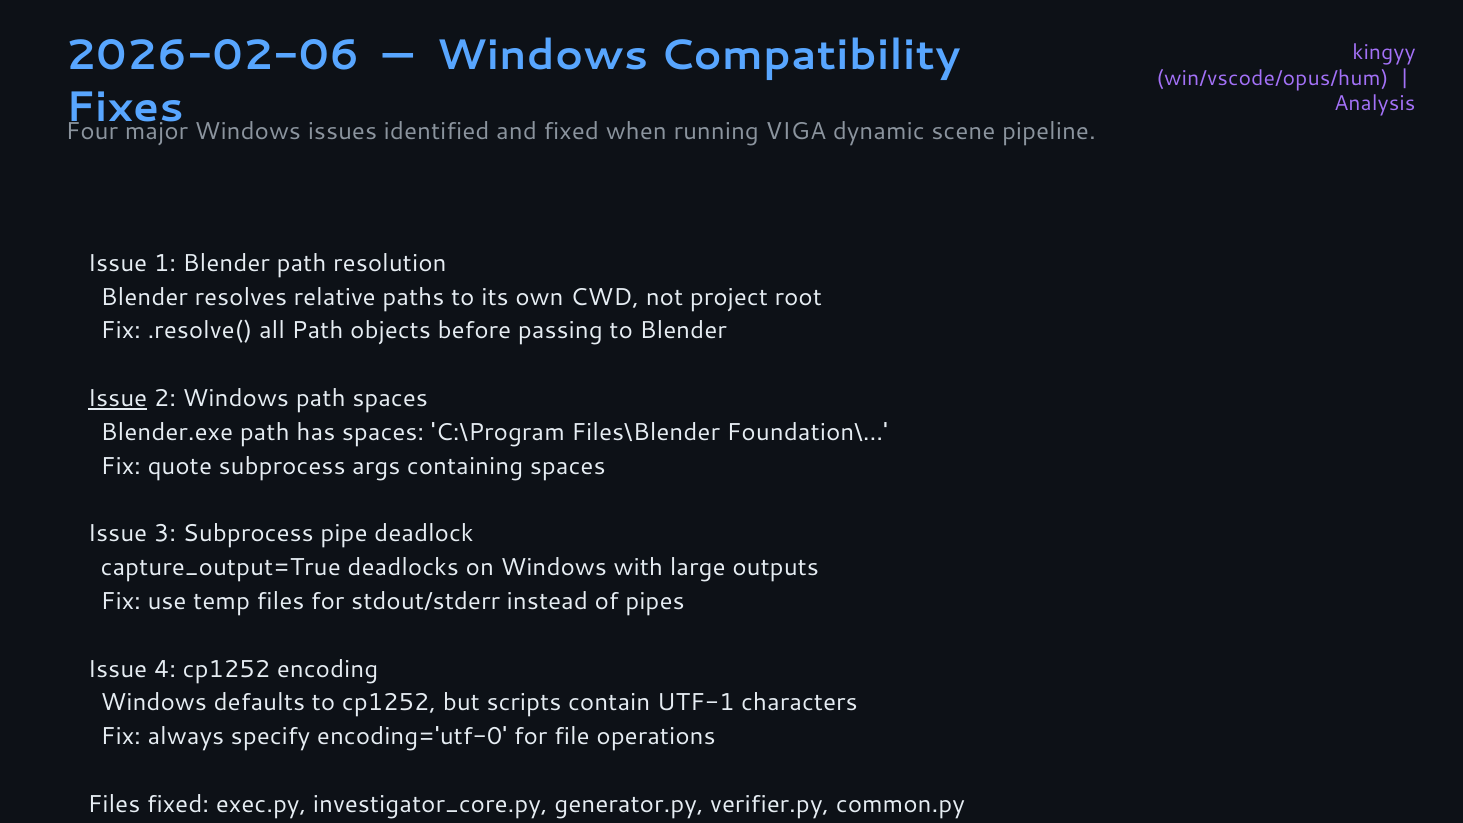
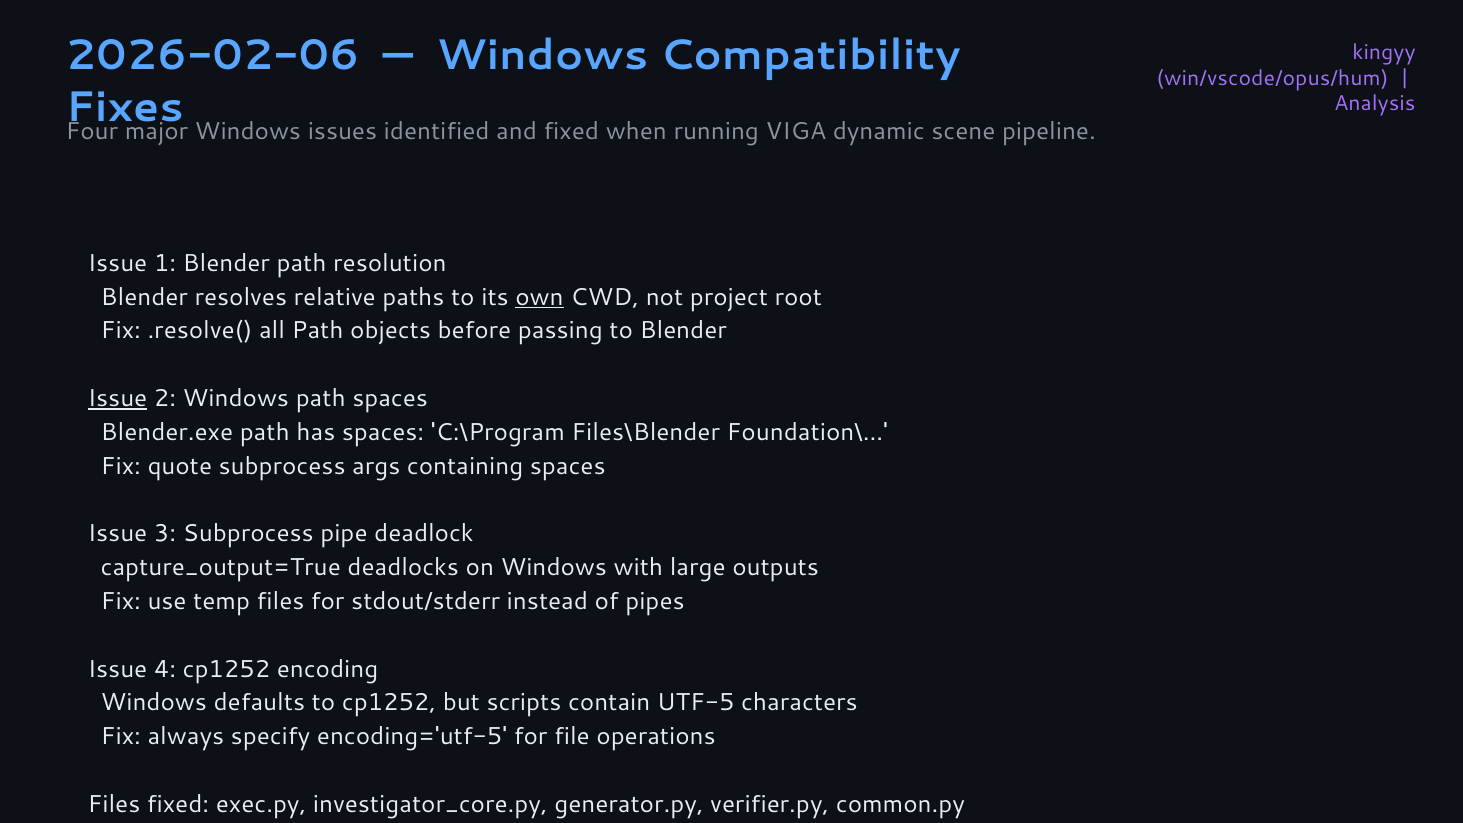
own underline: none -> present
UTF-1: UTF-1 -> UTF-5
encoding='utf-0: encoding='utf-0 -> encoding='utf-5
